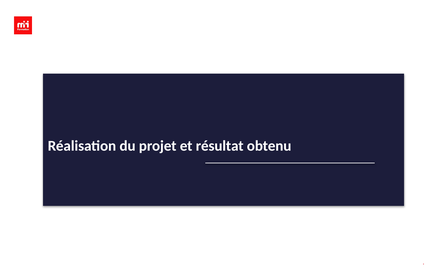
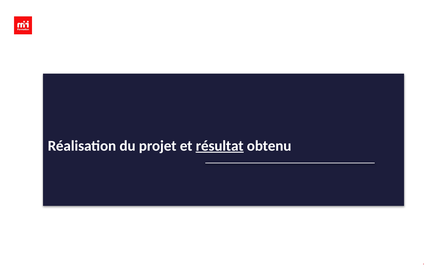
résultat underline: none -> present
